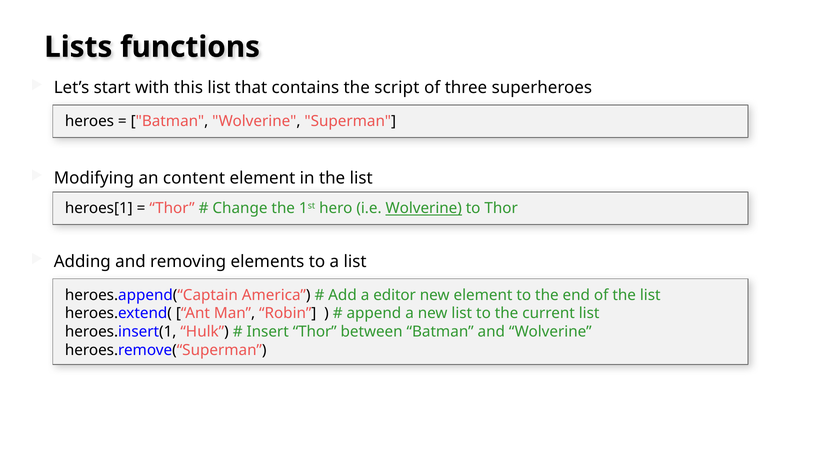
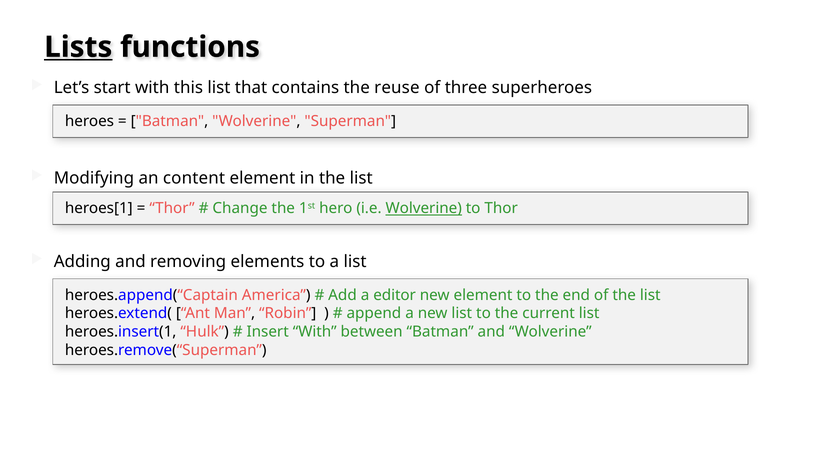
Lists underline: none -> present
script: script -> reuse
Insert Thor: Thor -> With
